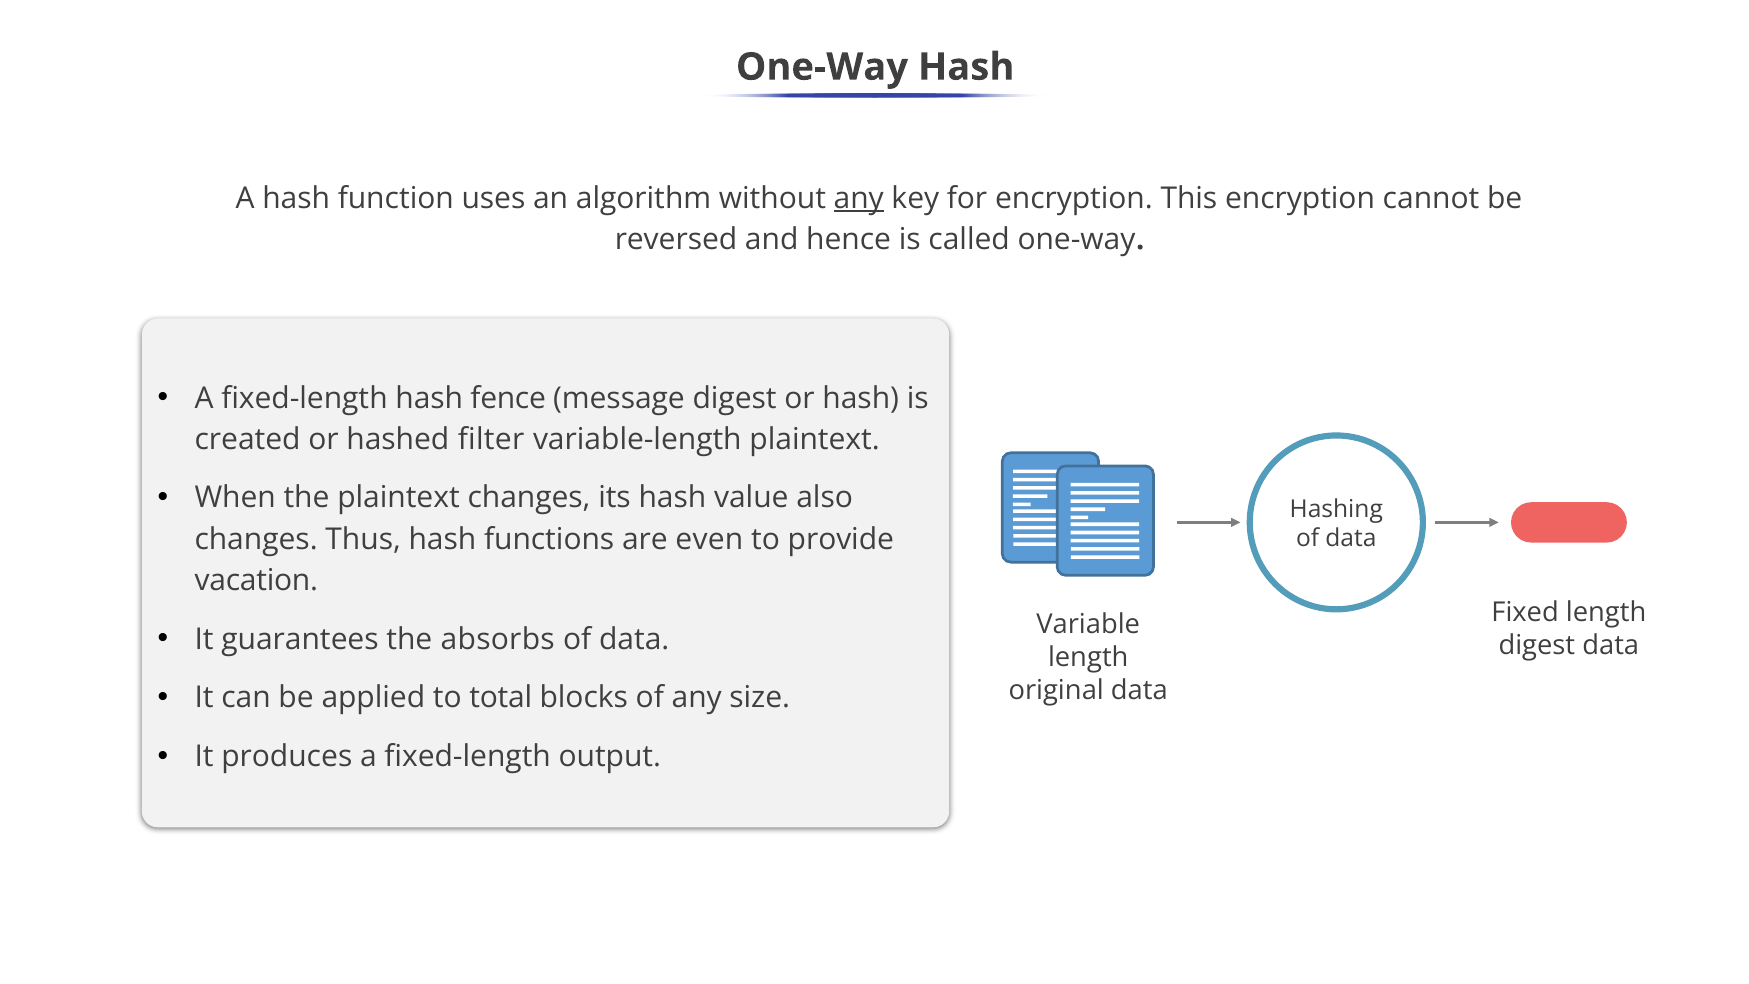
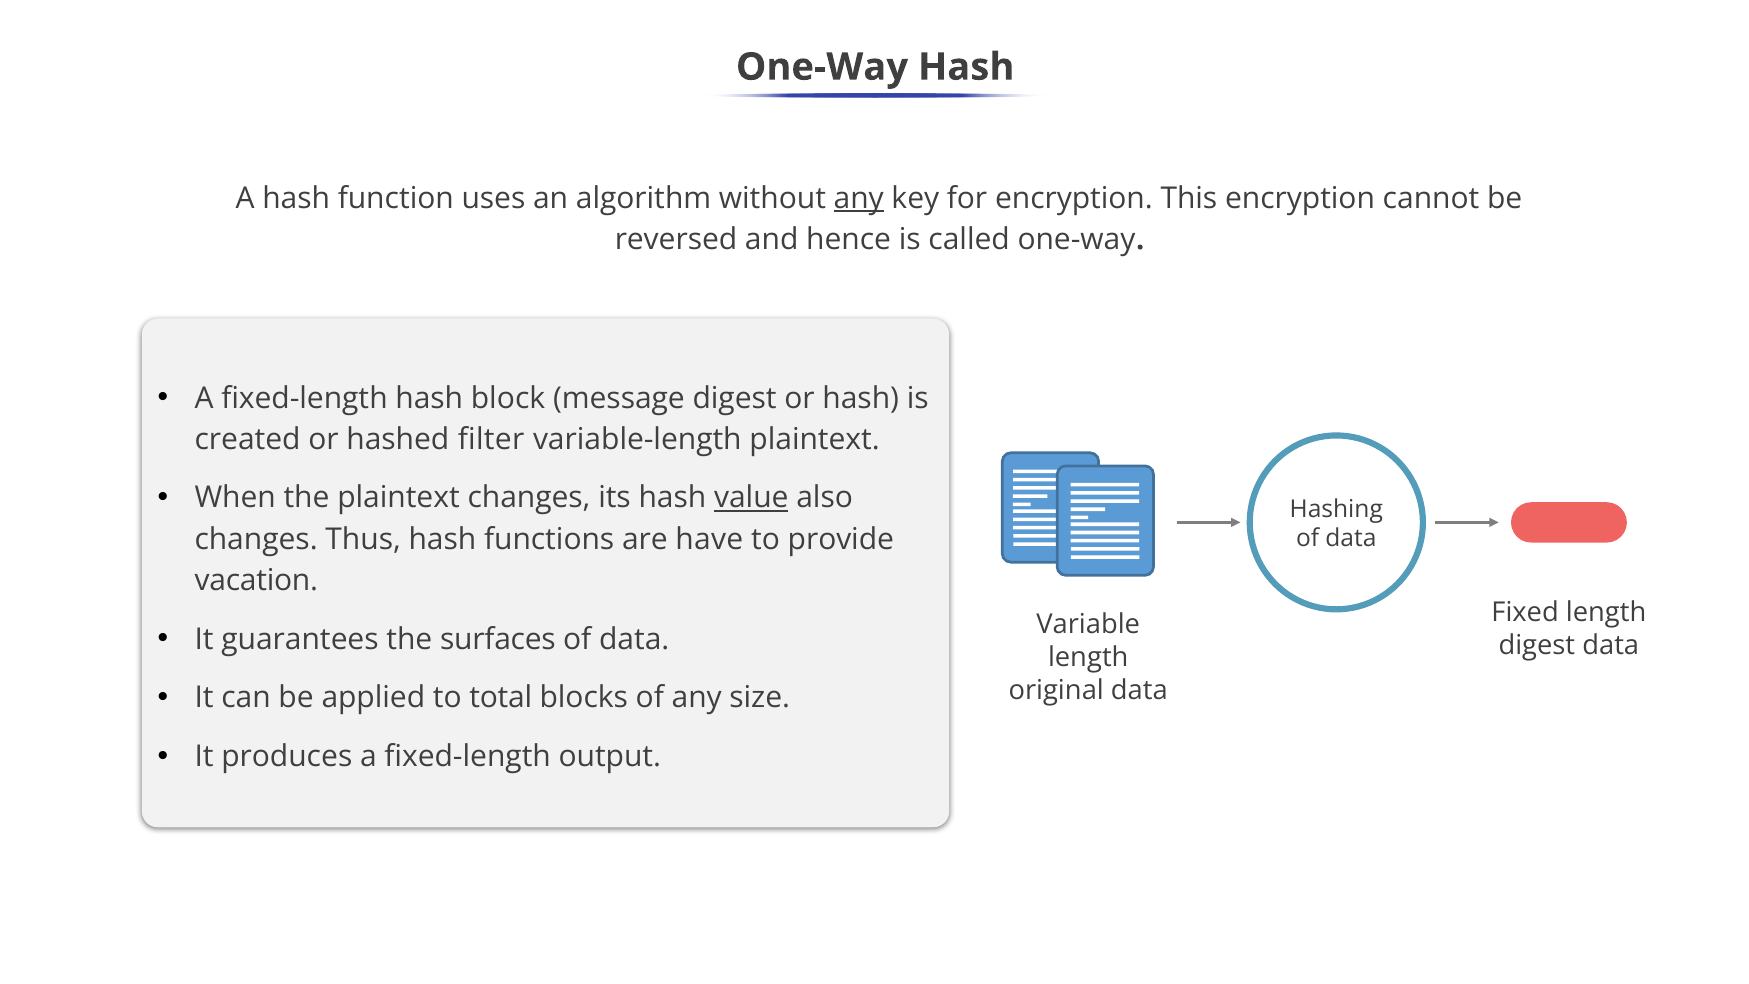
fence: fence -> block
value underline: none -> present
even: even -> have
absorbs: absorbs -> surfaces
